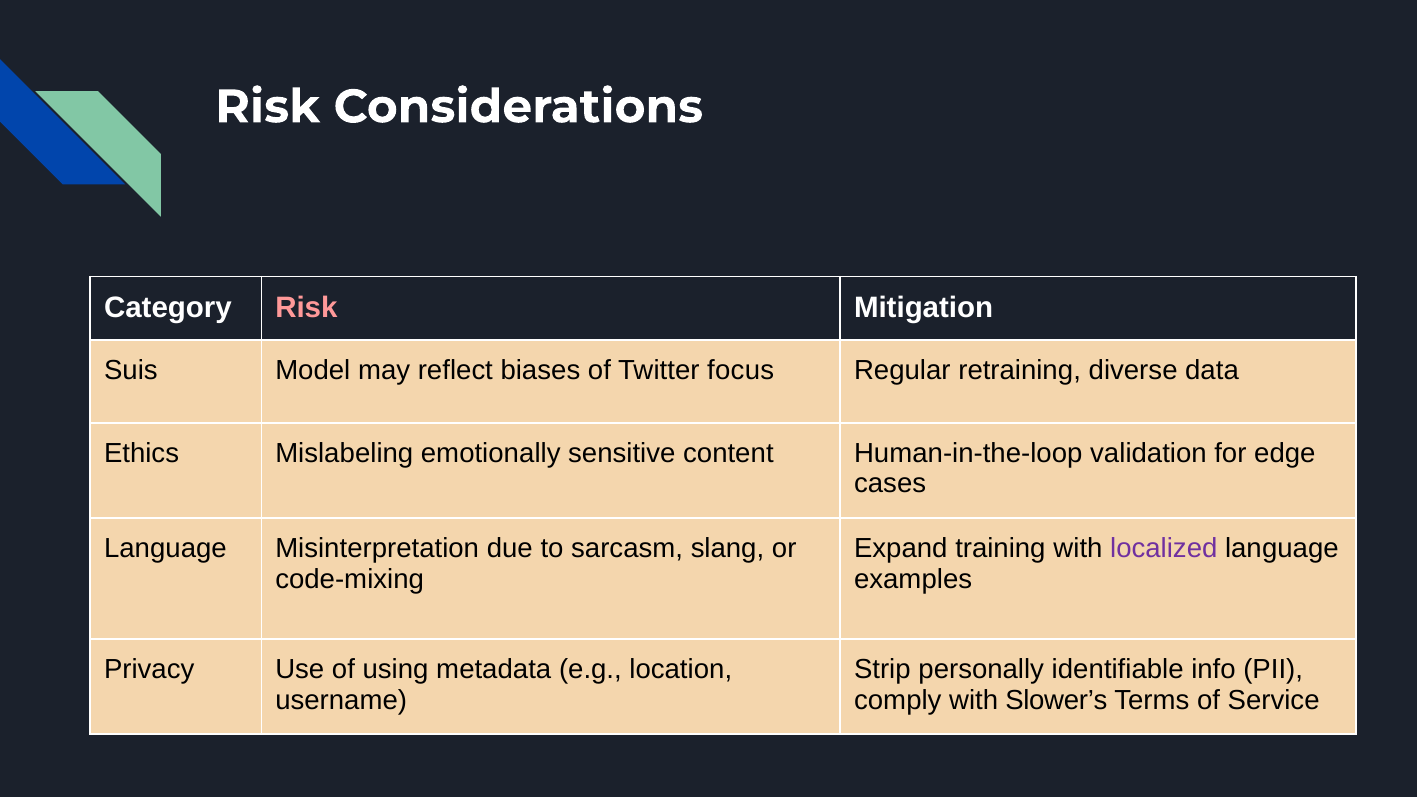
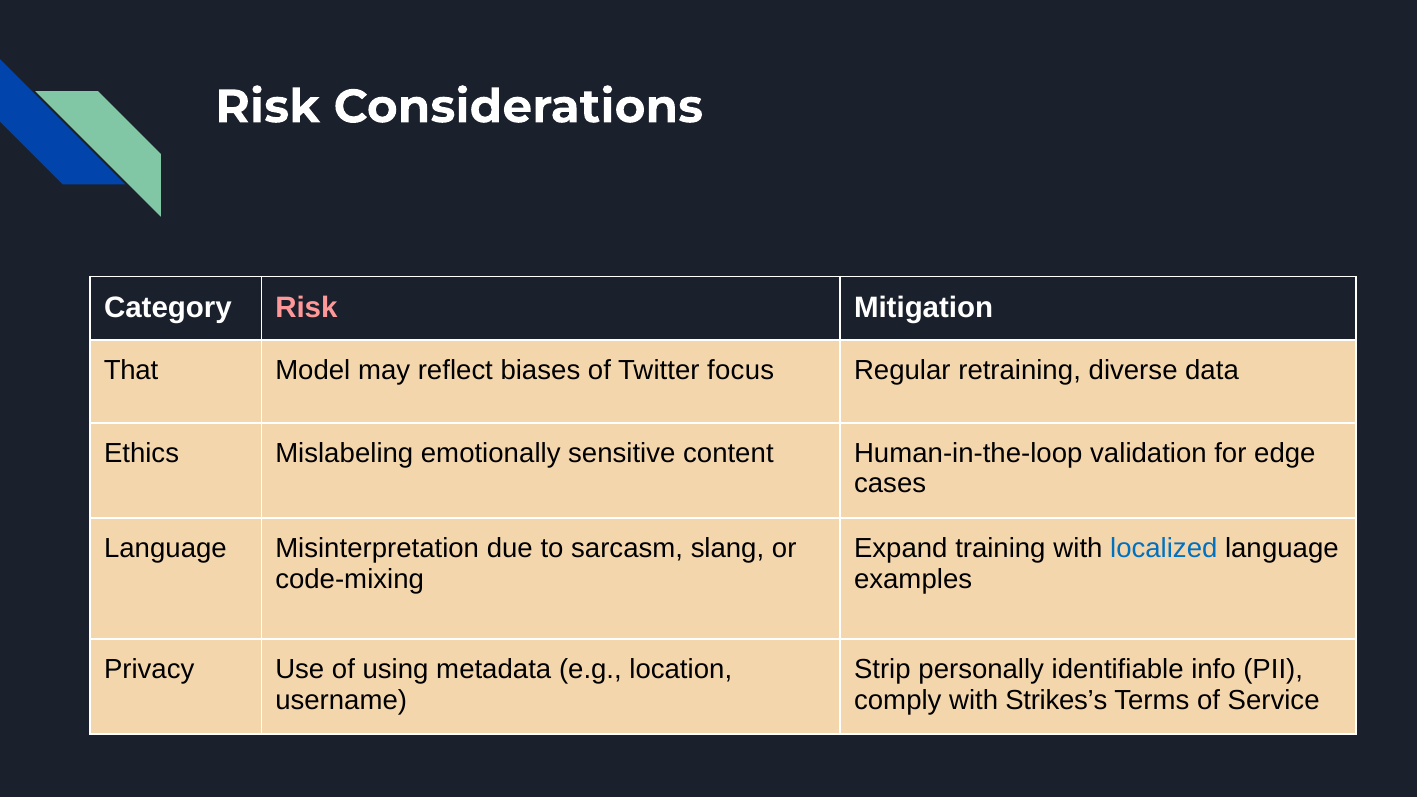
Suis: Suis -> That
localized colour: purple -> blue
Slower’s: Slower’s -> Strikes’s
